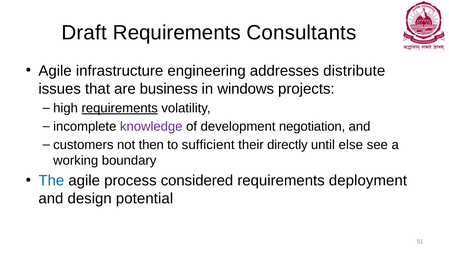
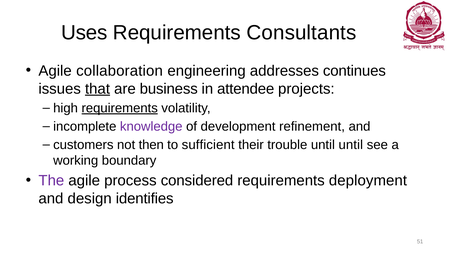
Draft: Draft -> Uses
infrastructure: infrastructure -> collaboration
distribute: distribute -> continues
that underline: none -> present
windows: windows -> attendee
negotiation: negotiation -> refinement
directly: directly -> trouble
until else: else -> until
The colour: blue -> purple
potential: potential -> identifies
